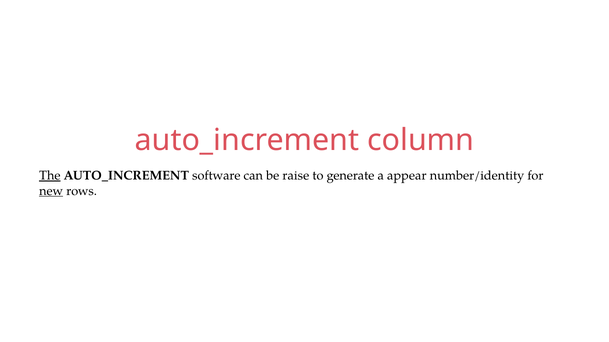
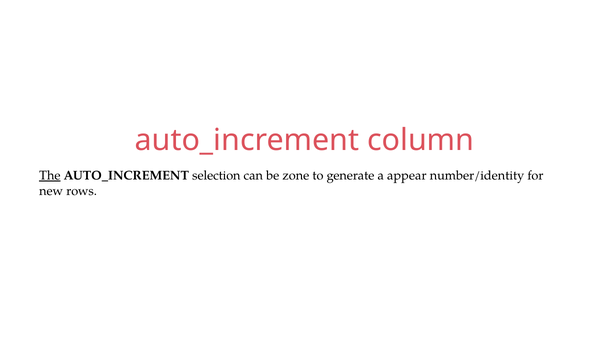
software: software -> selection
raise: raise -> zone
new underline: present -> none
